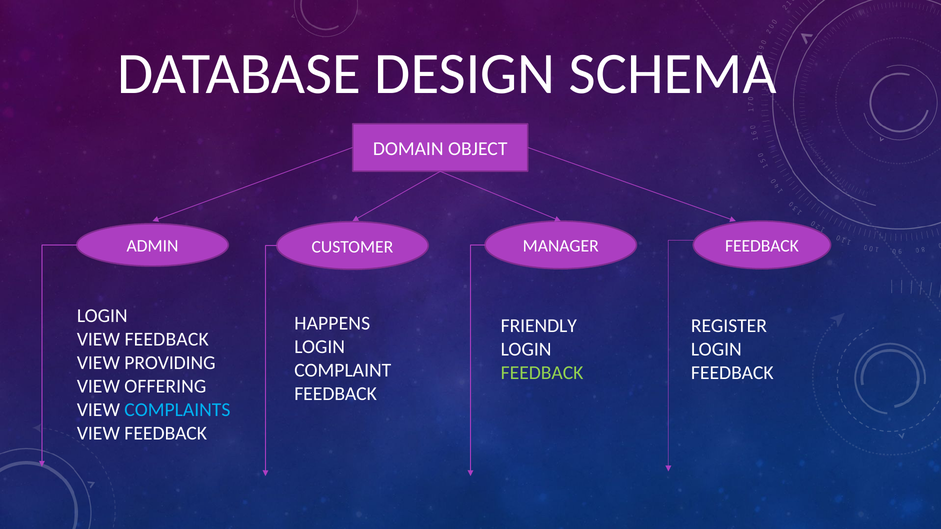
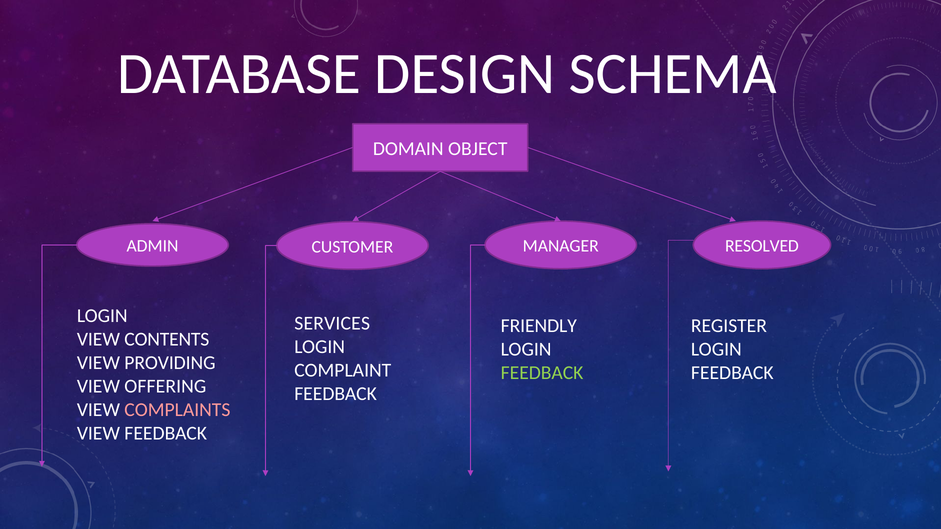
MANAGER FEEDBACK: FEEDBACK -> RESOLVED
HAPPENS: HAPPENS -> SERVICES
FEEDBACK at (167, 339): FEEDBACK -> CONTENTS
COMPLAINTS colour: light blue -> pink
